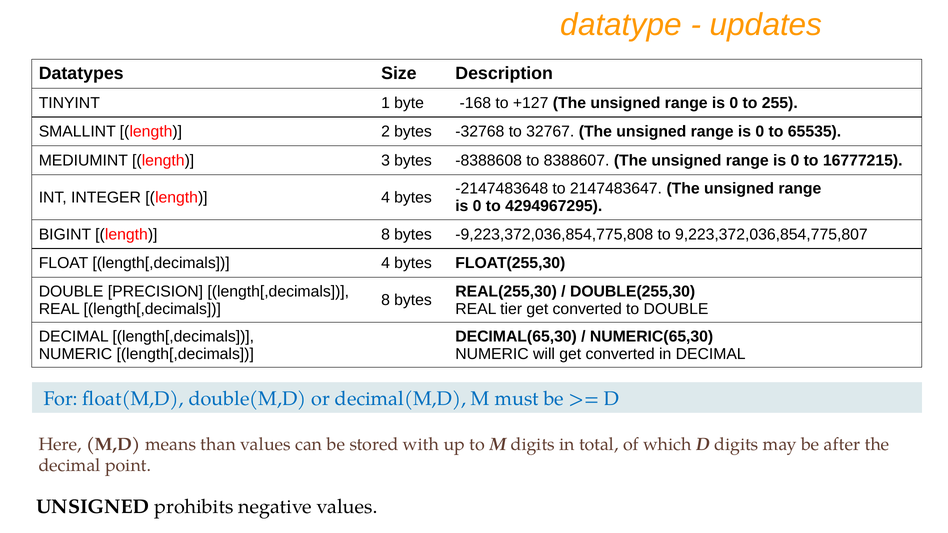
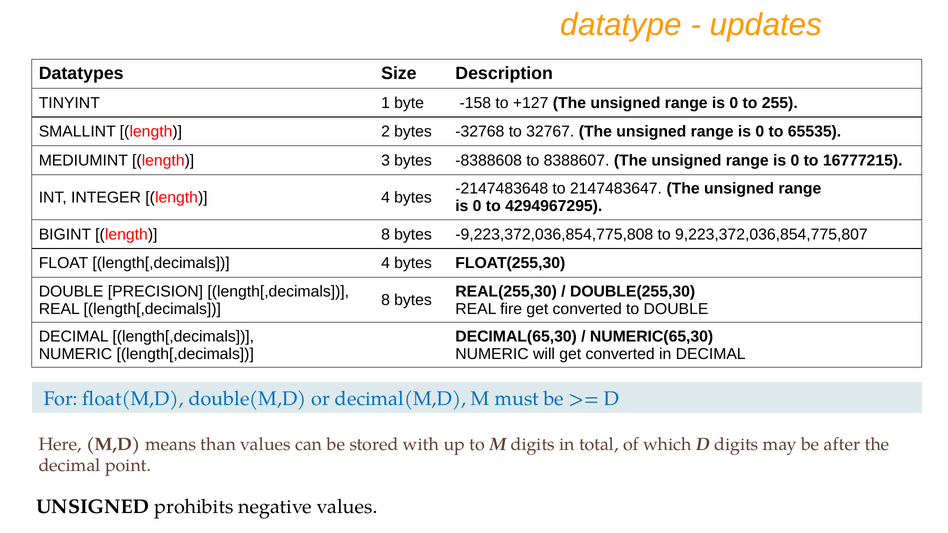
-168: -168 -> -158
tier: tier -> fire
